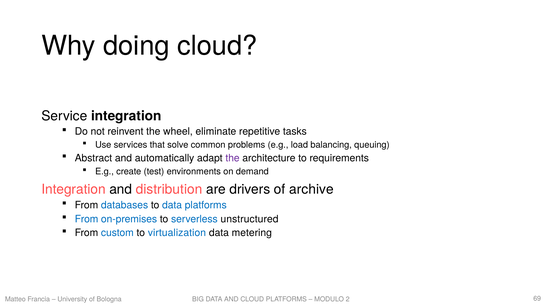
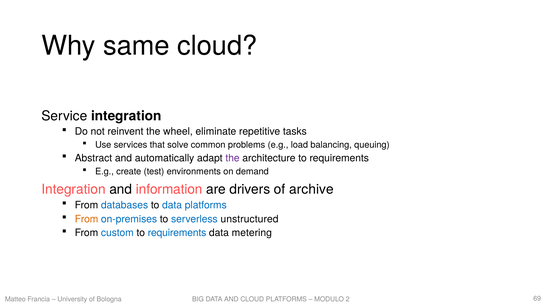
doing: doing -> same
distribution: distribution -> information
From at (87, 219) colour: blue -> orange
custom to virtualization: virtualization -> requirements
